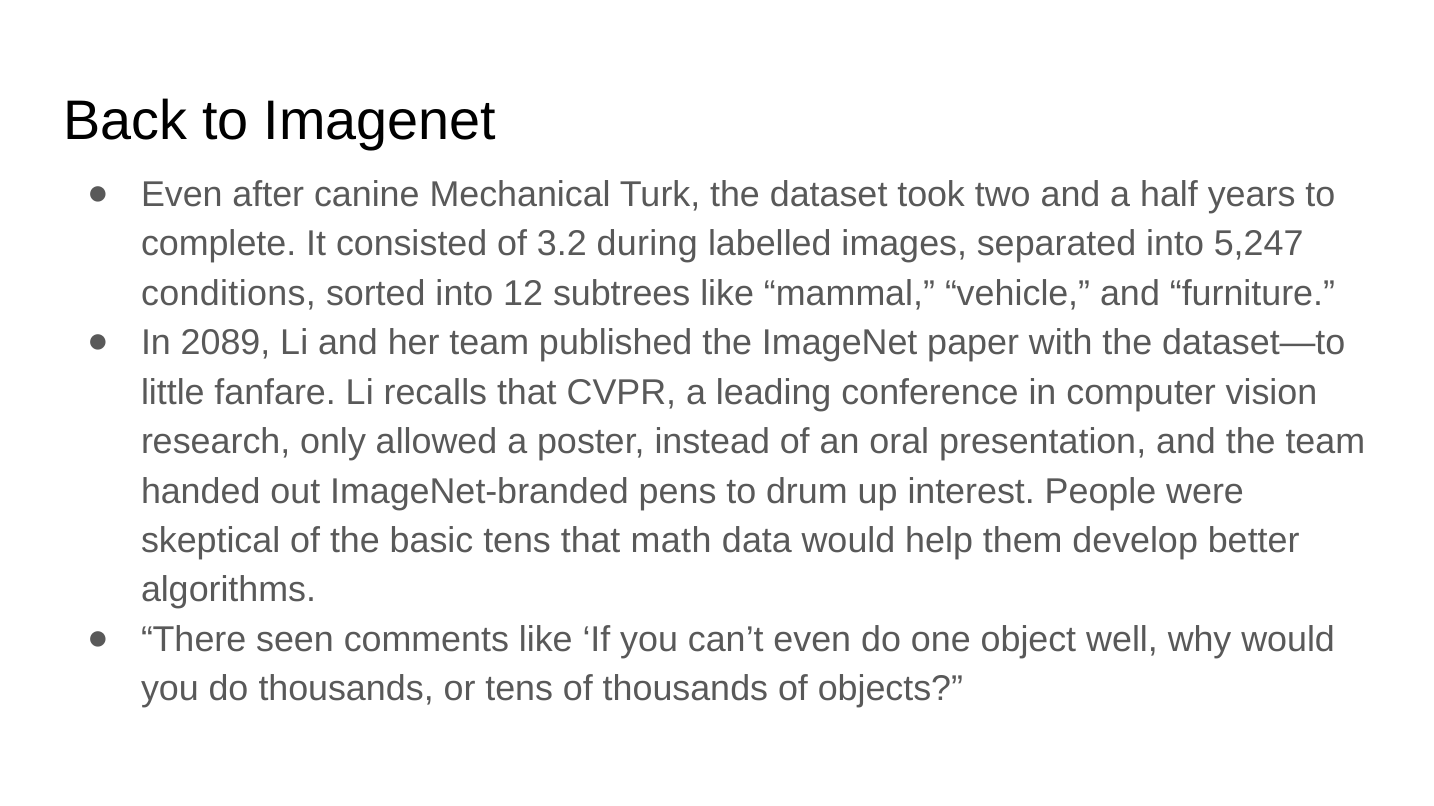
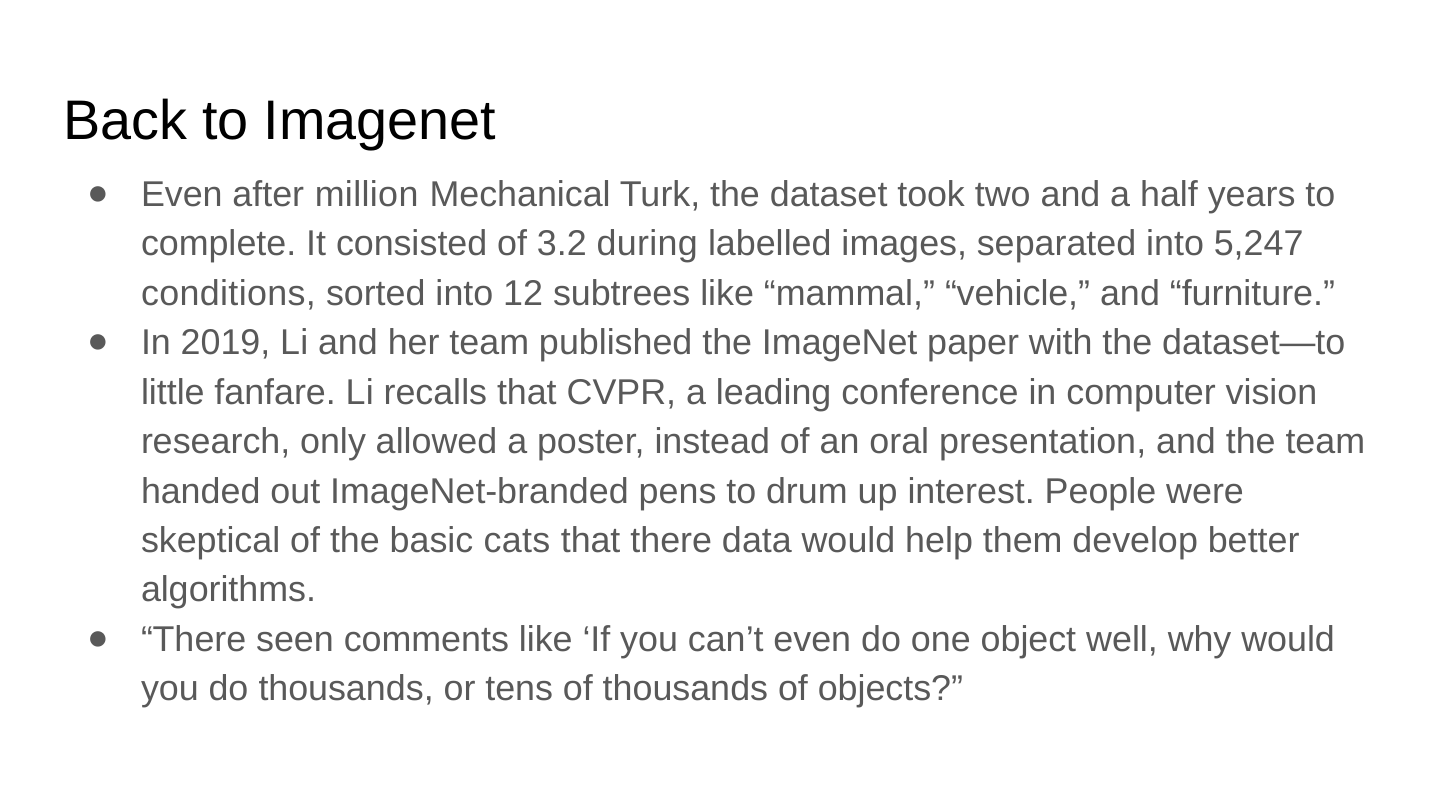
canine: canine -> million
2089: 2089 -> 2019
basic tens: tens -> cats
that math: math -> there
